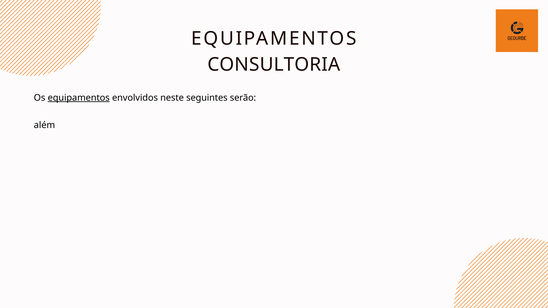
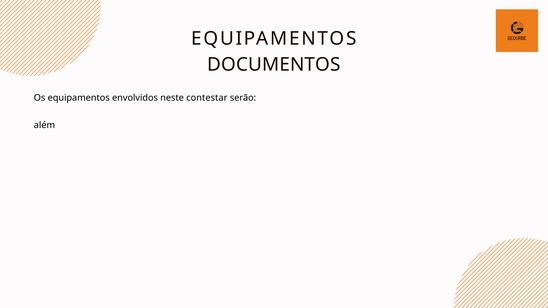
CONSULTORIA: CONSULTORIA -> DOCUMENTOS
equipamentos at (79, 98) underline: present -> none
seguintes: seguintes -> contestar
